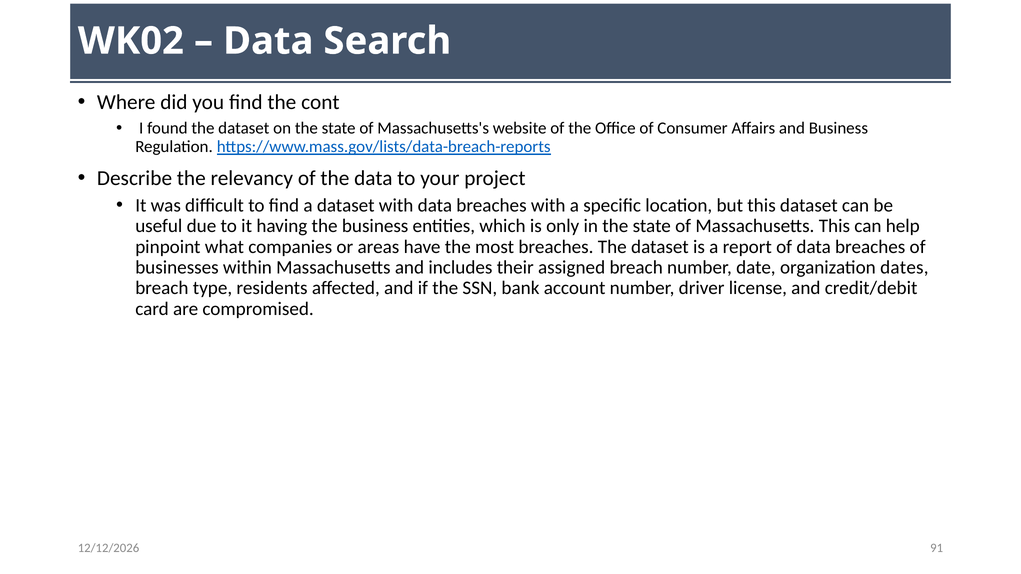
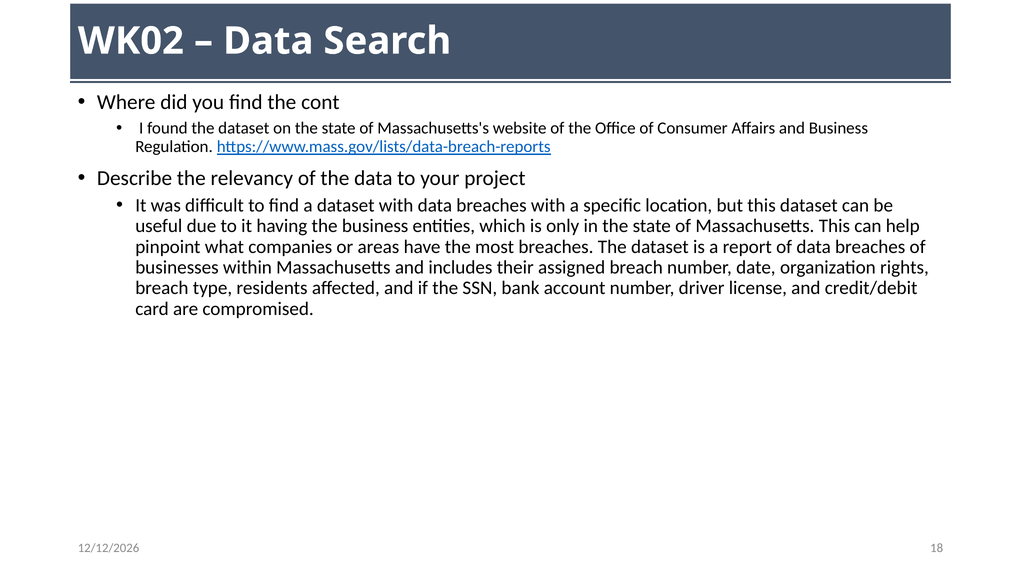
dates: dates -> rights
91: 91 -> 18
